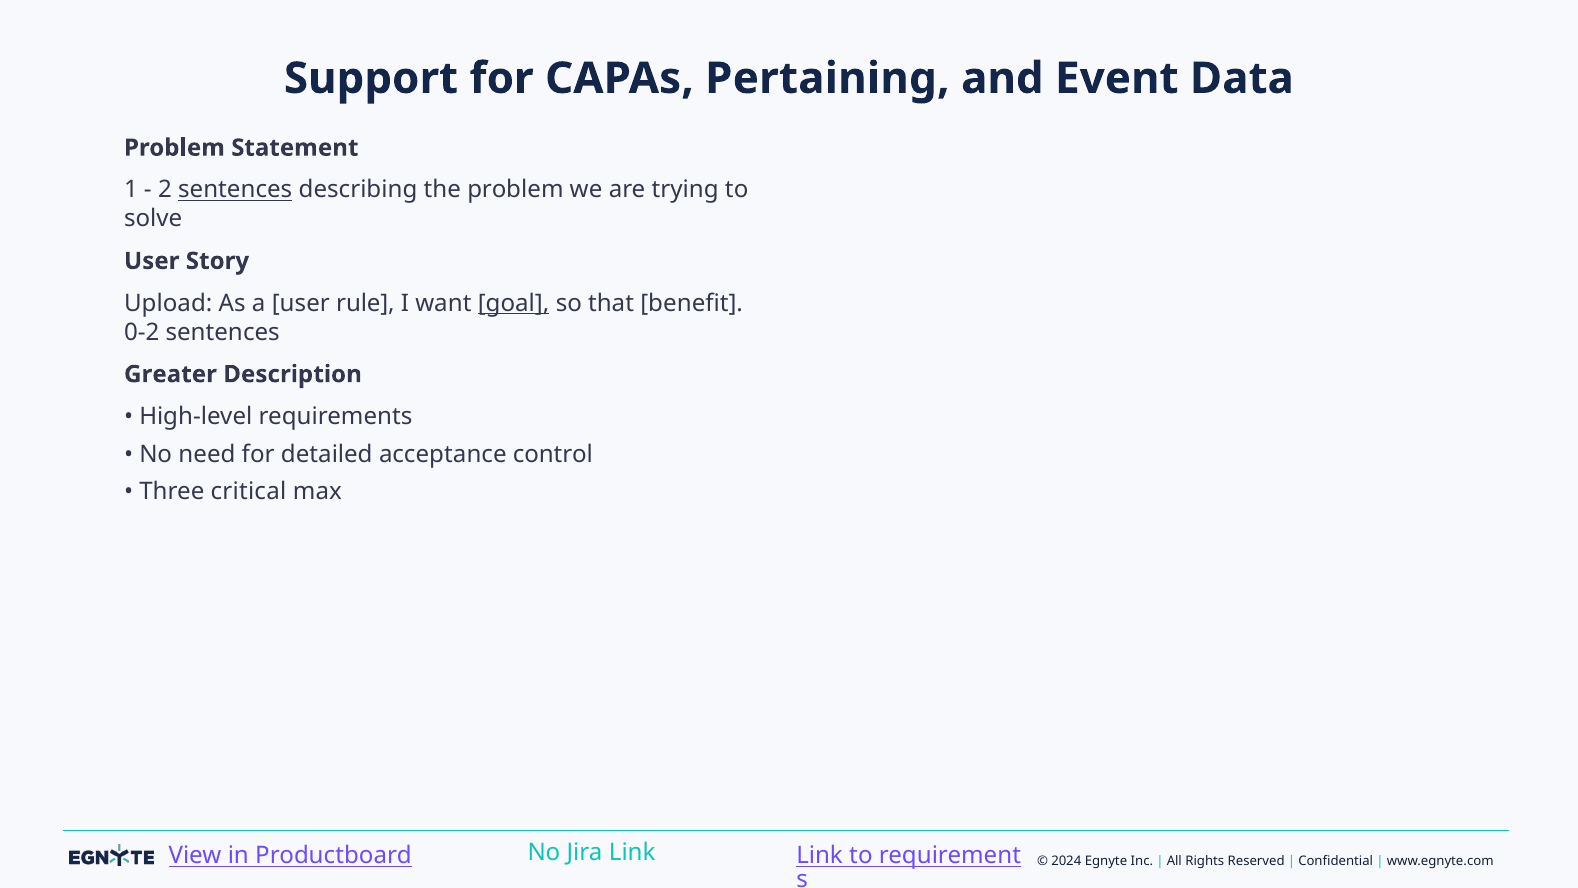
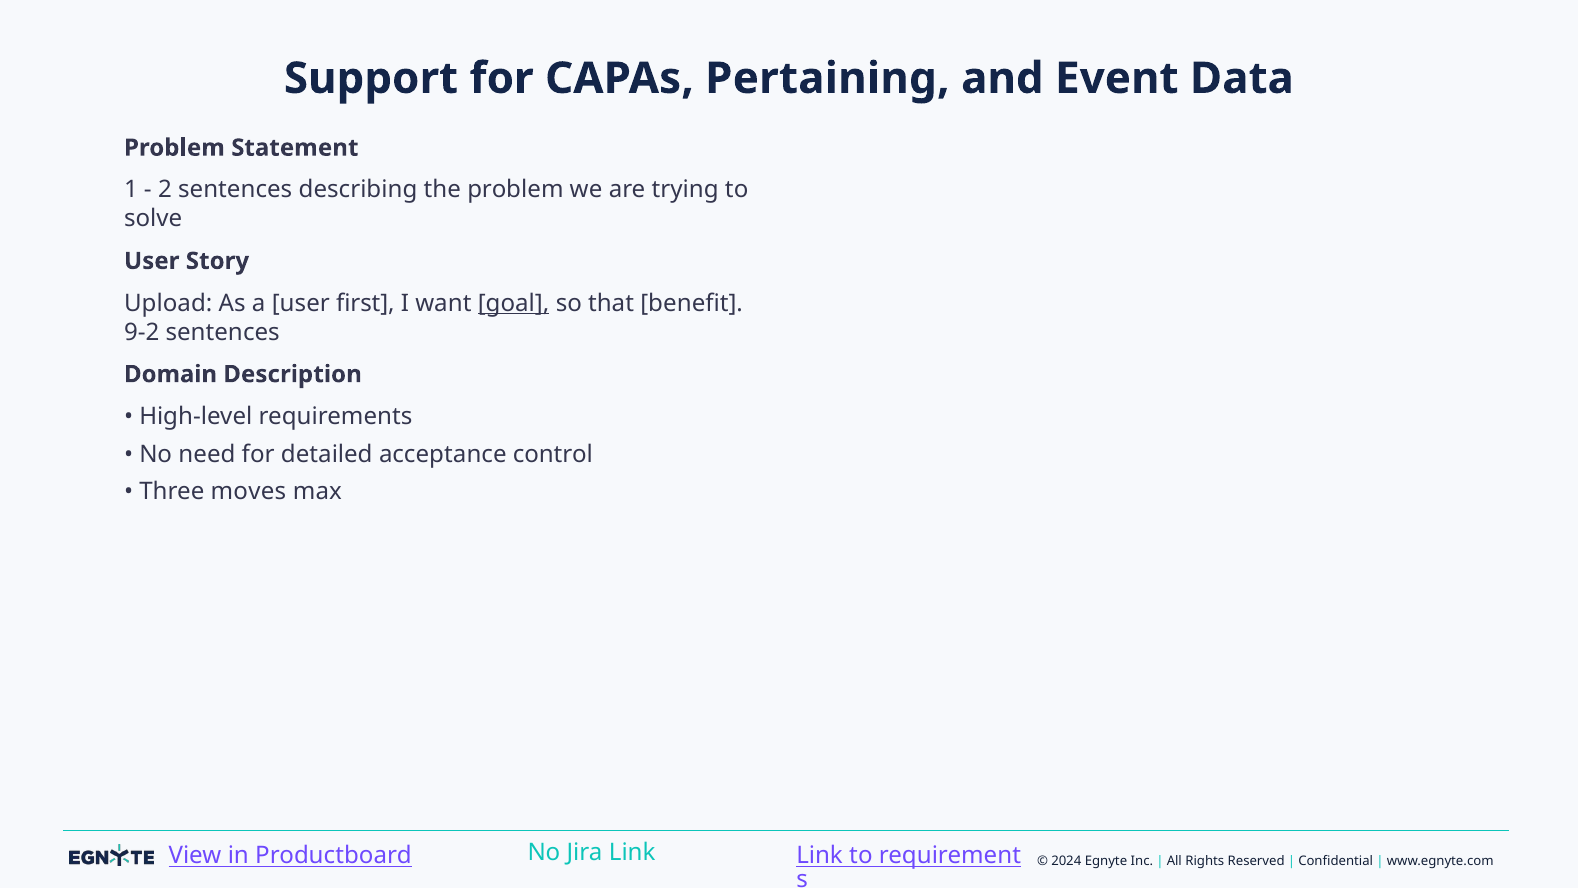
sentences at (235, 190) underline: present -> none
rule: rule -> first
0-2: 0-2 -> 9-2
Greater: Greater -> Domain
critical: critical -> moves
